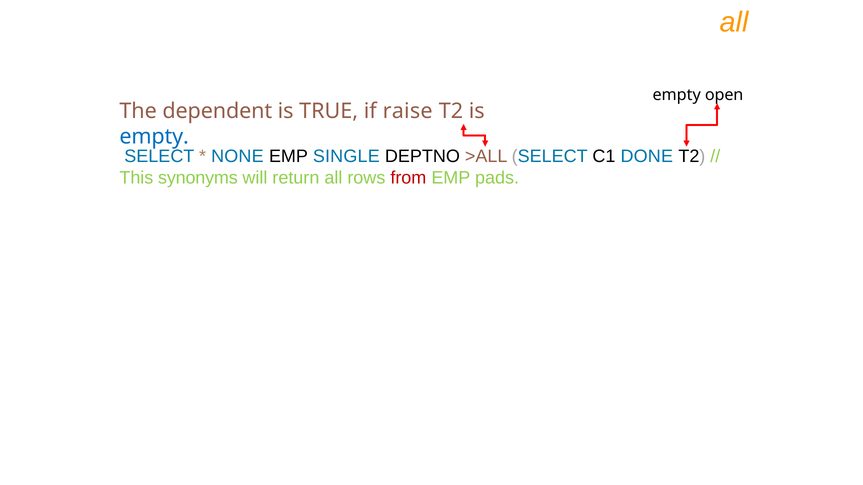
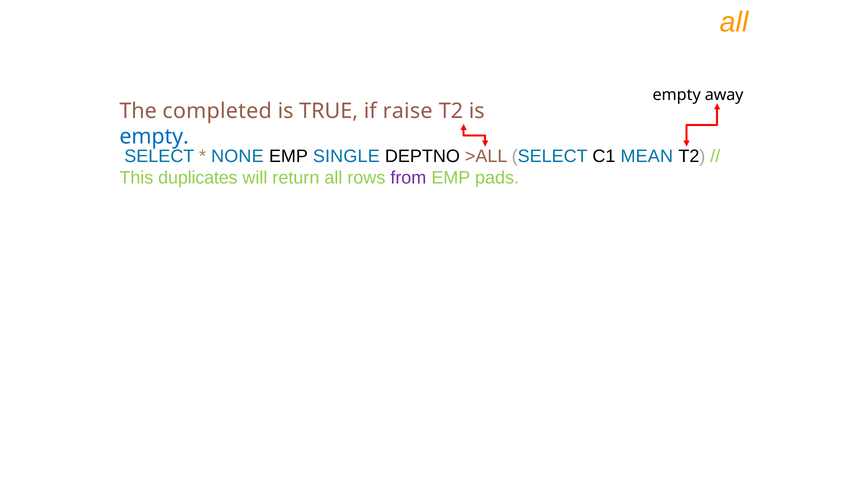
open: open -> away
dependent: dependent -> completed
DONE: DONE -> MEAN
synonyms: synonyms -> duplicates
from colour: red -> purple
